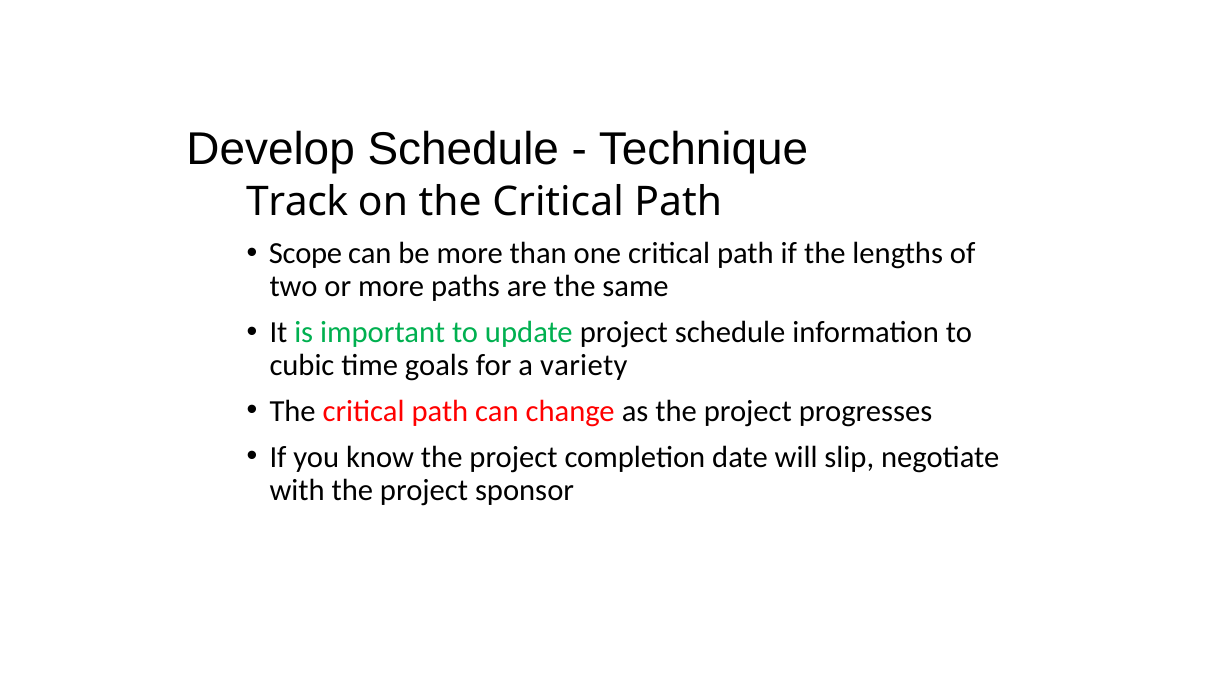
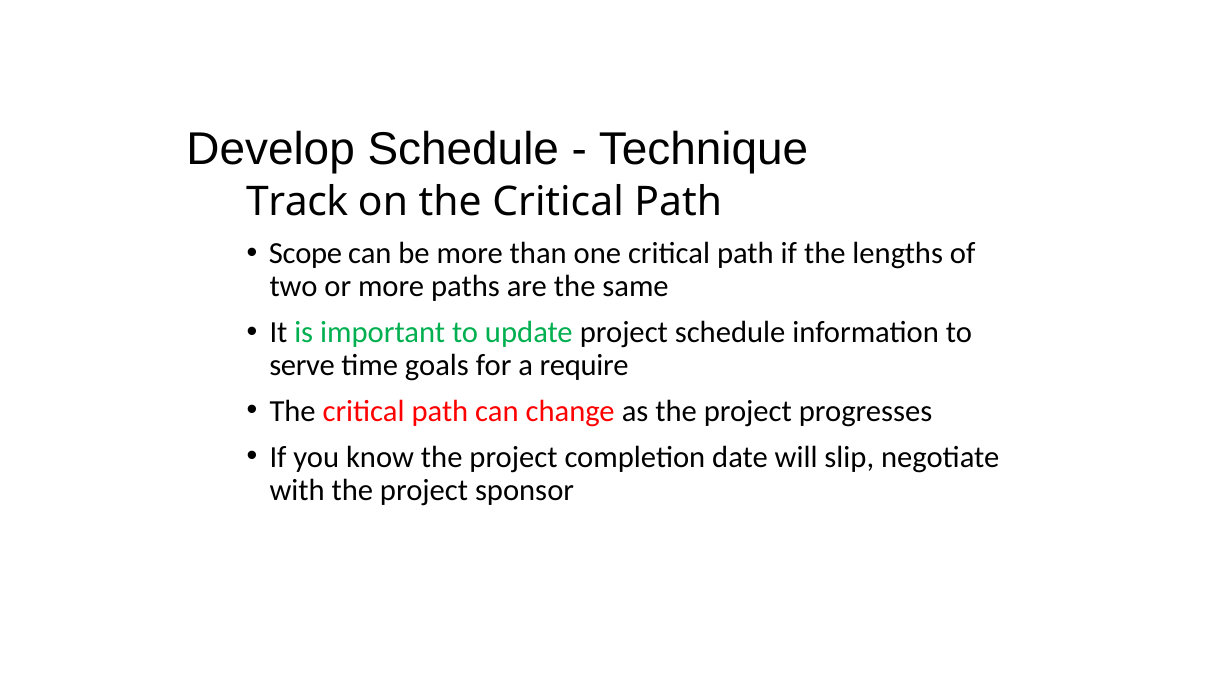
cubic: cubic -> serve
variety: variety -> require
